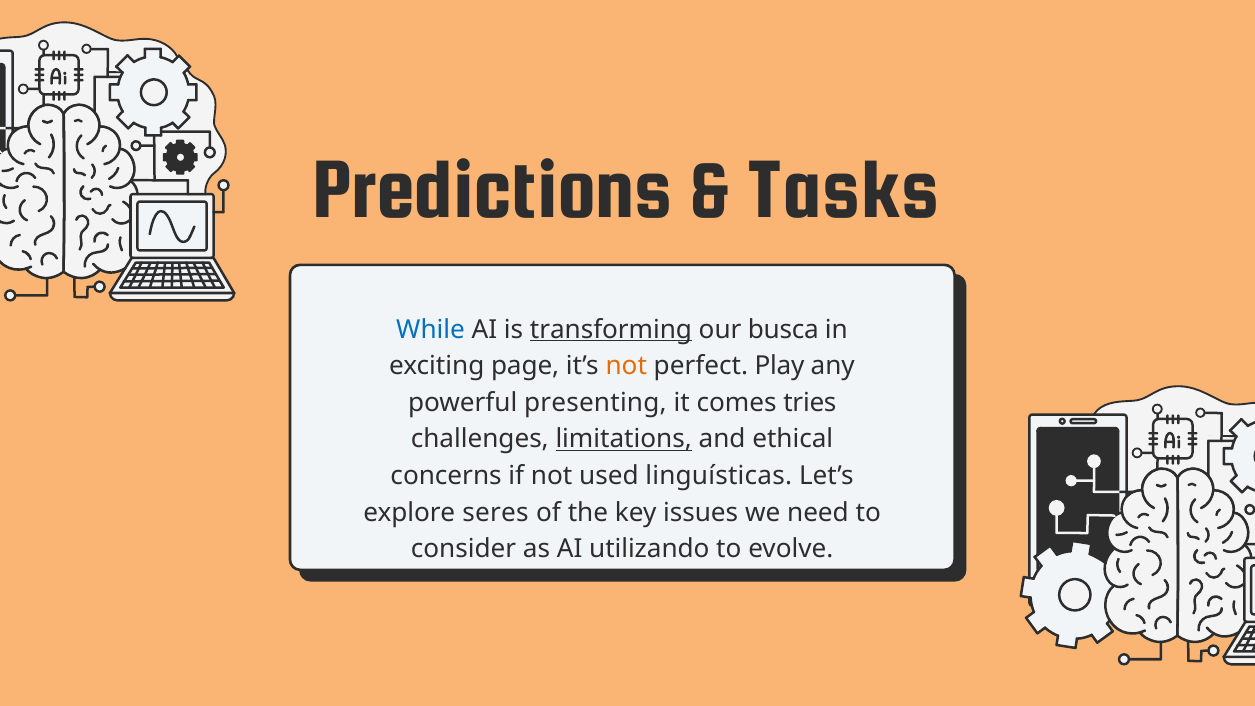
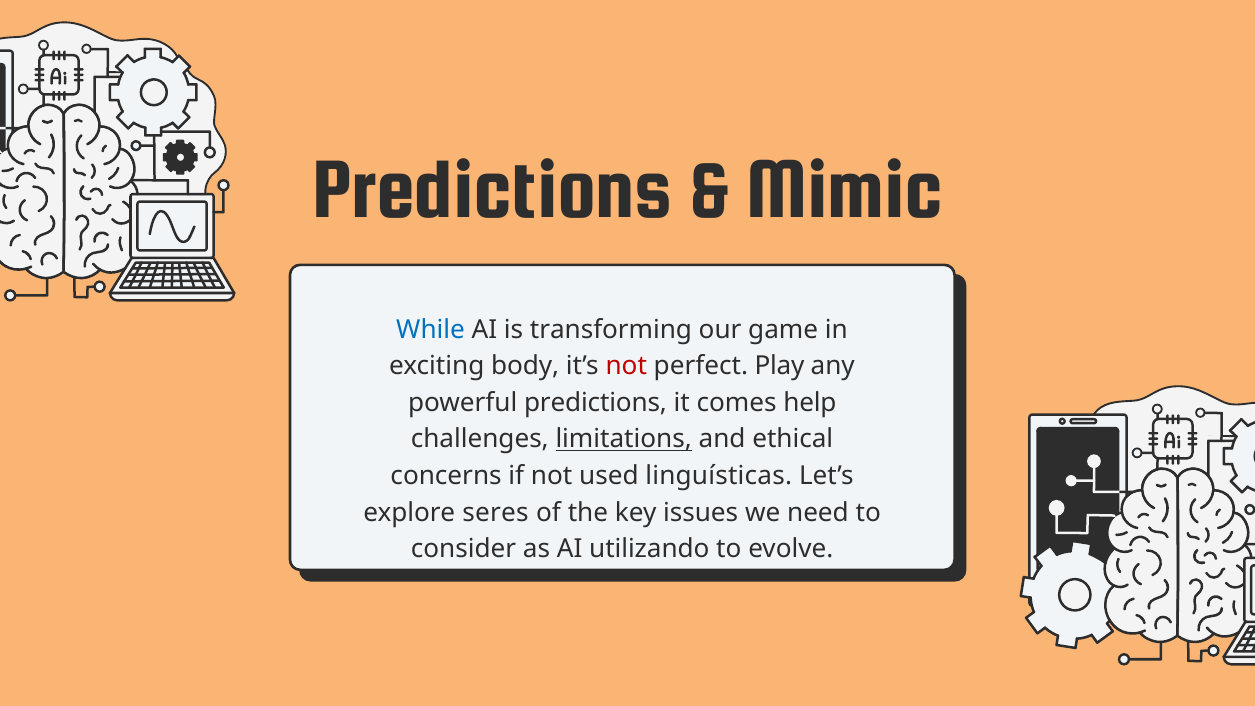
Tasks: Tasks -> Mimic
transforming underline: present -> none
busca: busca -> game
page: page -> body
not at (626, 366) colour: orange -> red
powerful presenting: presenting -> predictions
tries: tries -> help
